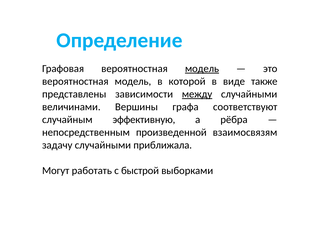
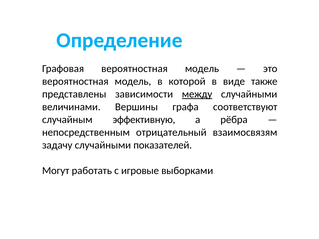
модель at (202, 69) underline: present -> none
произведенной: произведенной -> отрицательный
приближала: приближала -> показателей
быстрой: быстрой -> игровые
